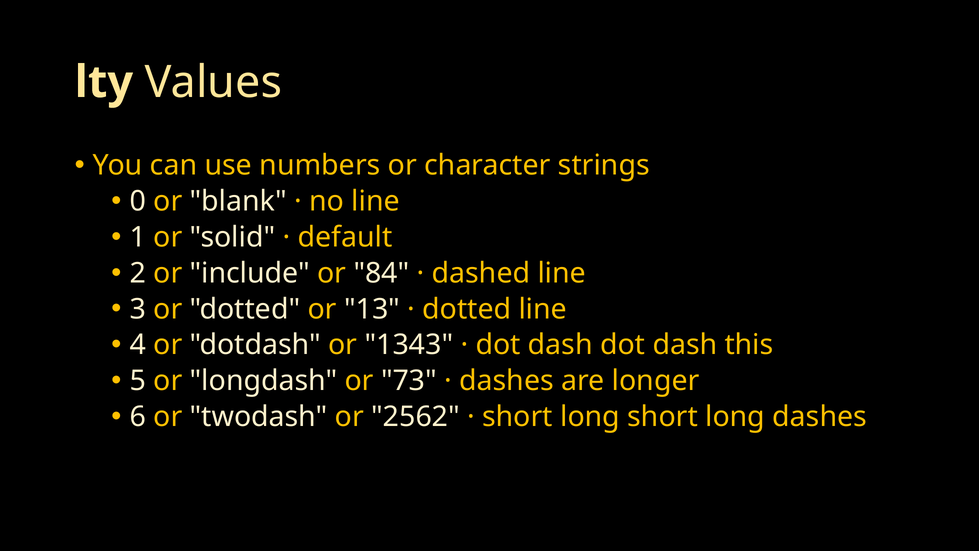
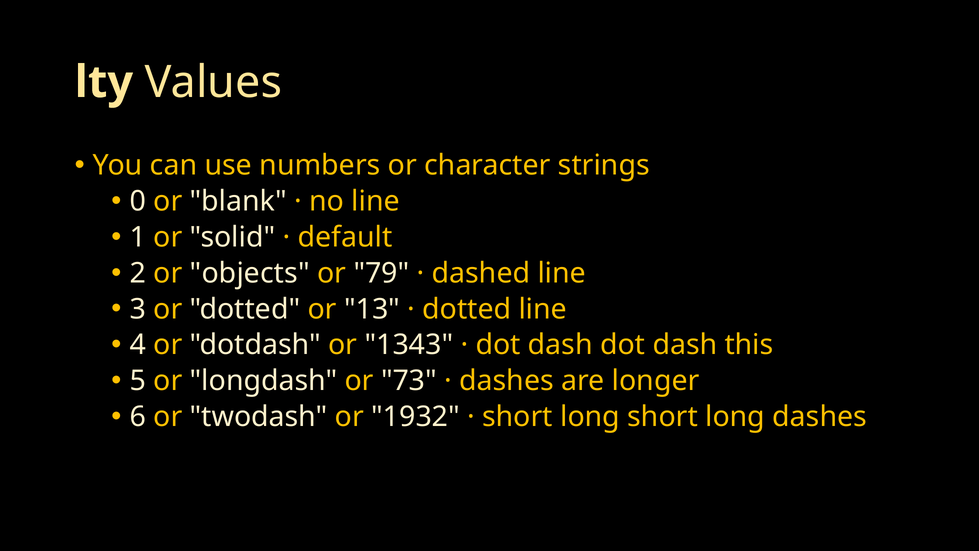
include: include -> objects
84: 84 -> 79
2562: 2562 -> 1932
